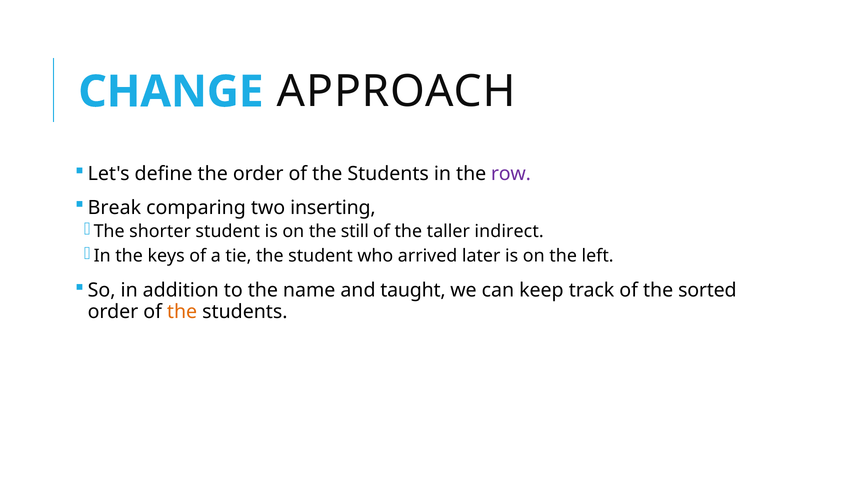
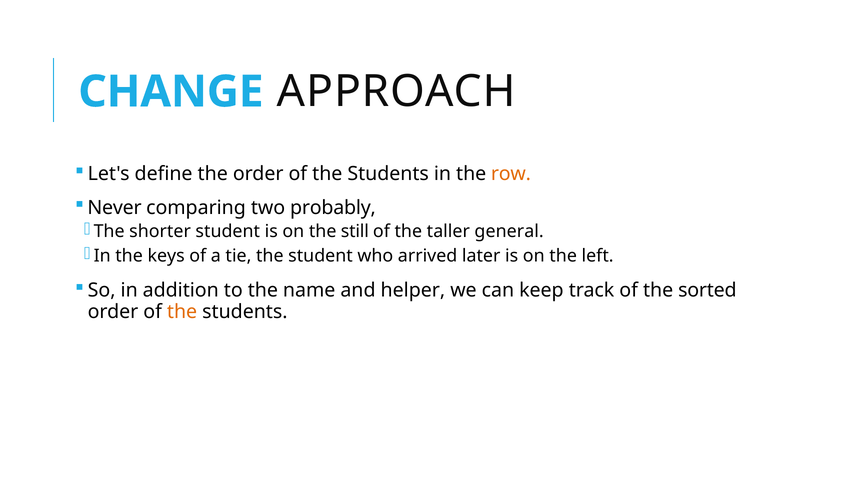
row colour: purple -> orange
Break: Break -> Never
inserting: inserting -> probably
indirect: indirect -> general
taught: taught -> helper
